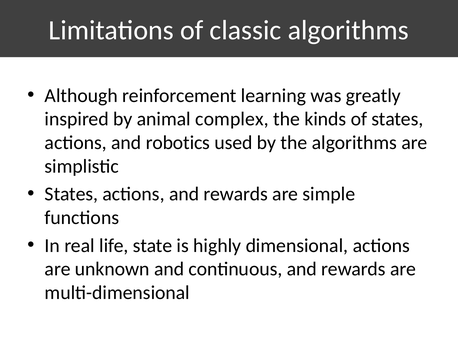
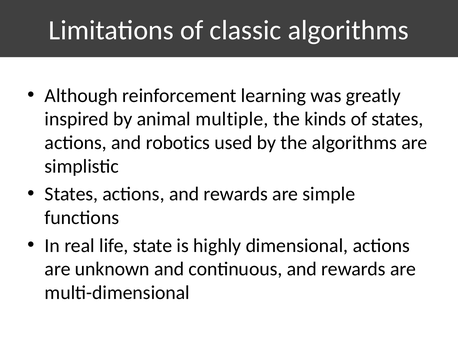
complex: complex -> multiple
